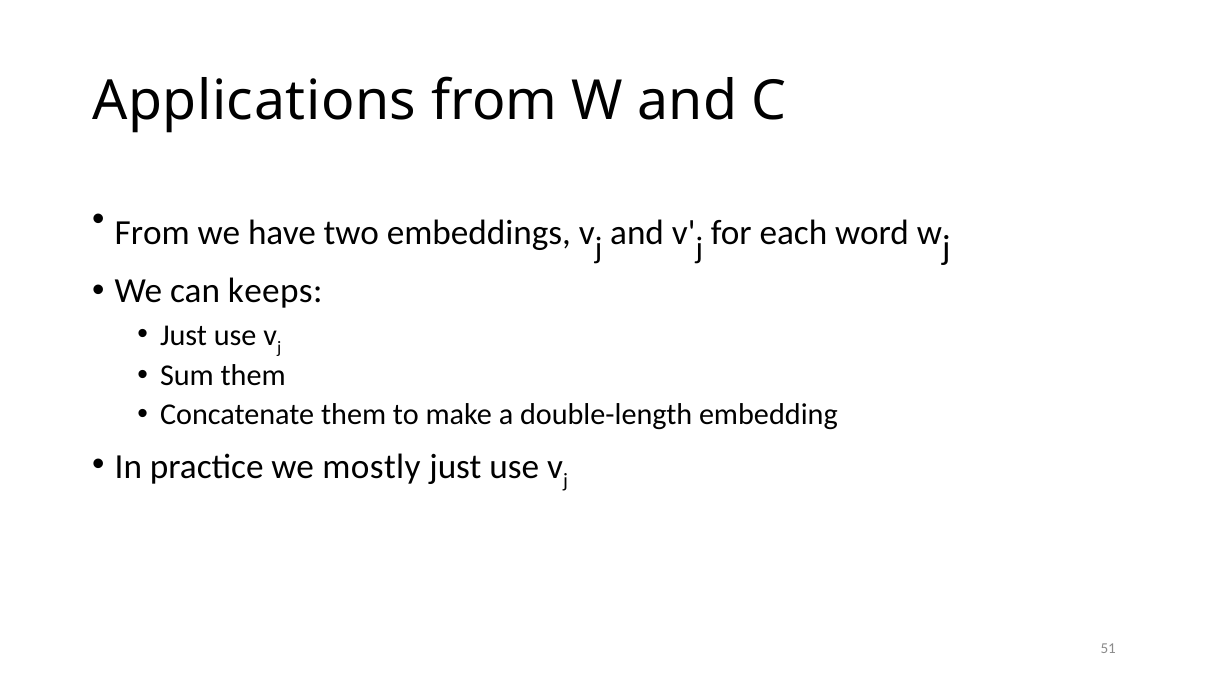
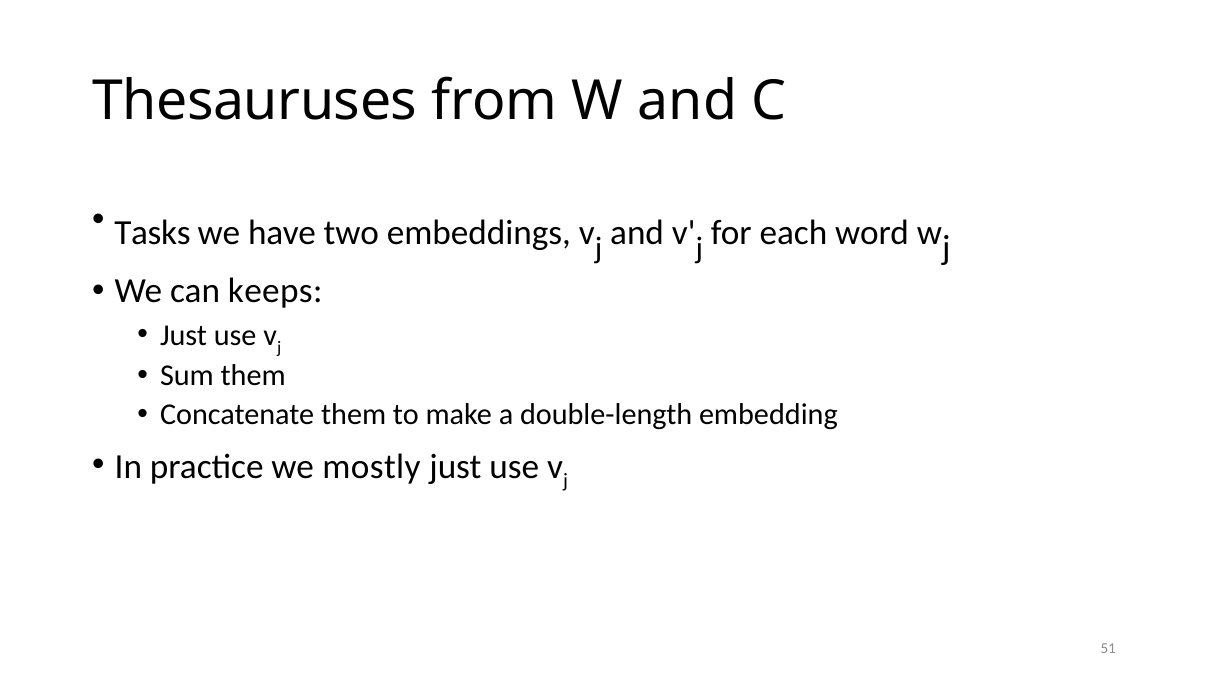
Applications: Applications -> Thesauruses
From at (152, 233): From -> Tasks
